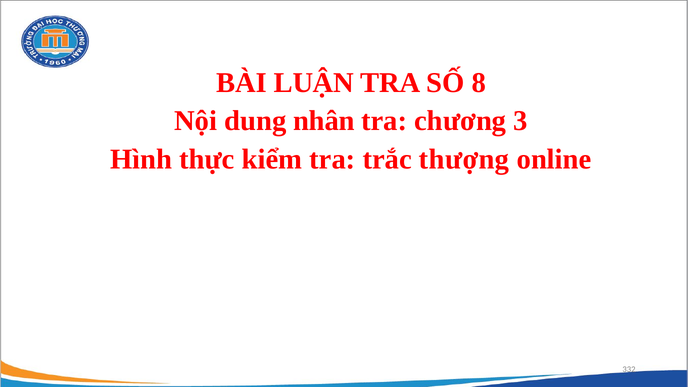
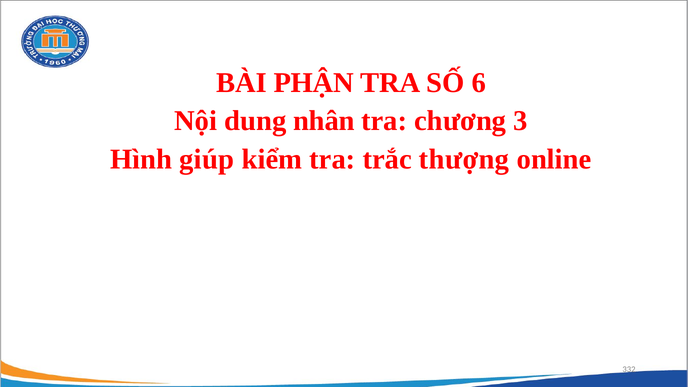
LUẬN: LUẬN -> PHẬN
8: 8 -> 6
thực: thực -> giúp
